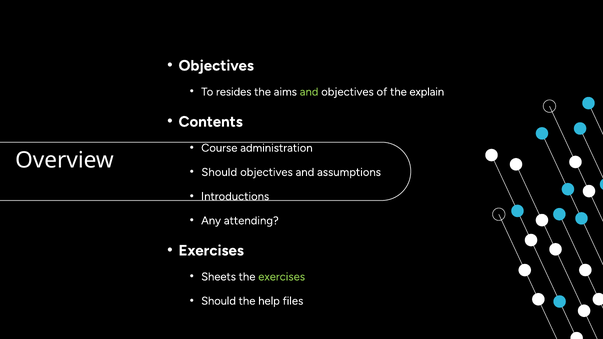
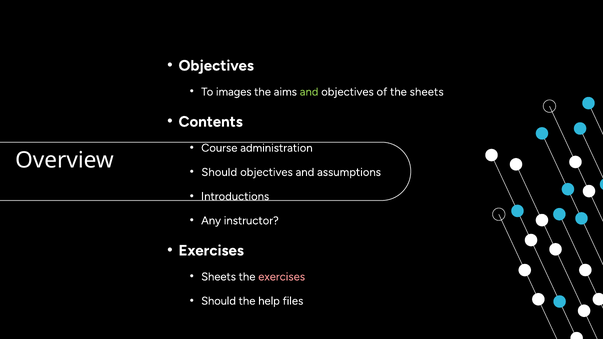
resides: resides -> images
the explain: explain -> sheets
attending: attending -> instructor
exercises at (282, 277) colour: light green -> pink
